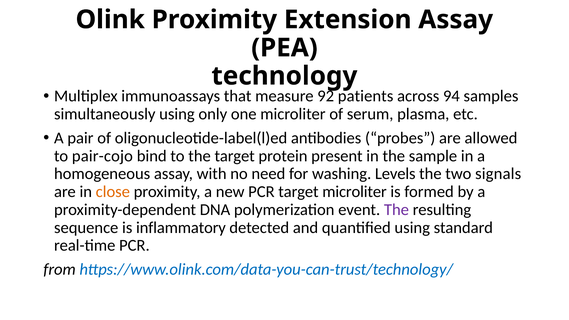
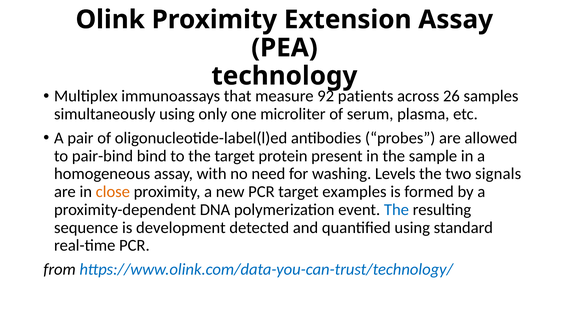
94: 94 -> 26
pair-cojo: pair-cojo -> pair-bind
target microliter: microliter -> examples
The at (396, 210) colour: purple -> blue
inflammatory: inflammatory -> development
